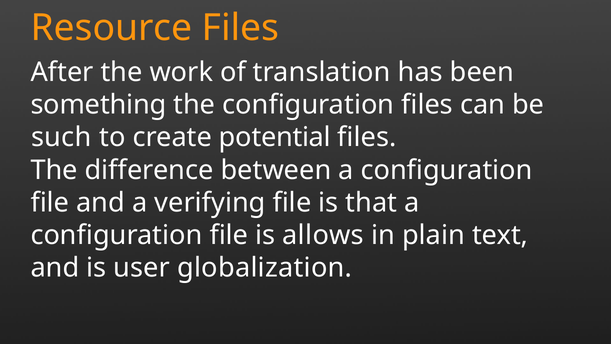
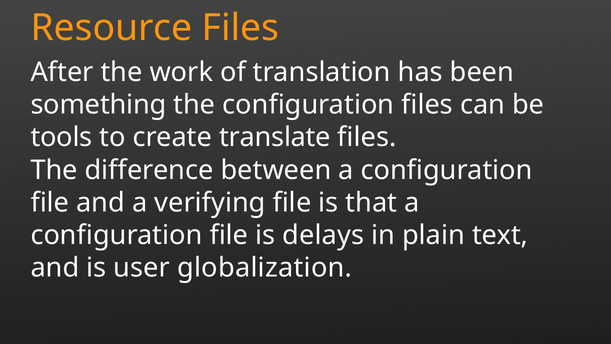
such: such -> tools
potential: potential -> translate
allows: allows -> delays
